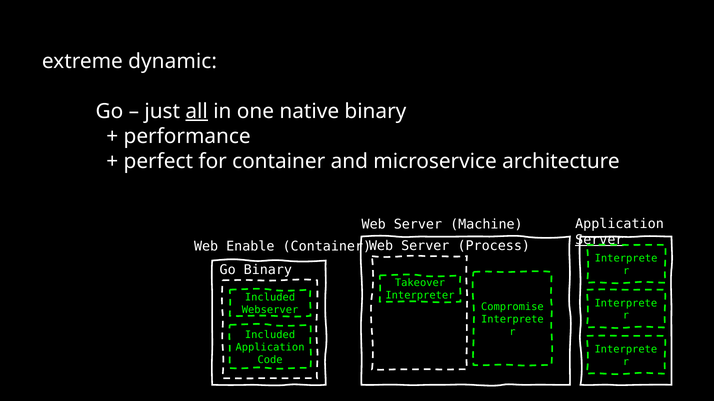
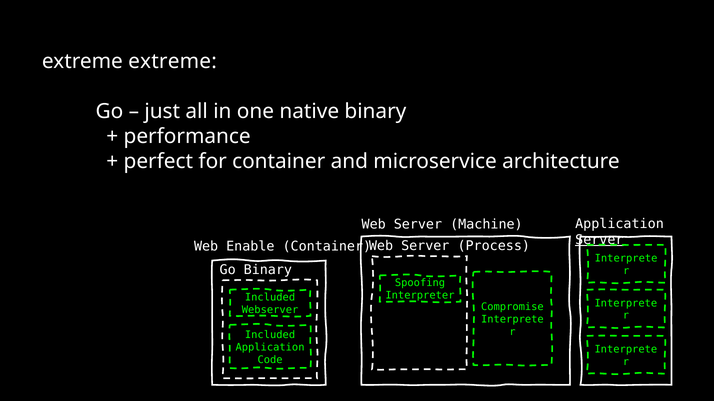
extreme dynamic: dynamic -> extreme
all underline: present -> none
Takeover: Takeover -> Spoofing
